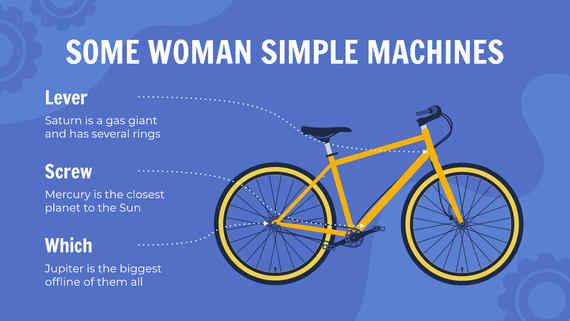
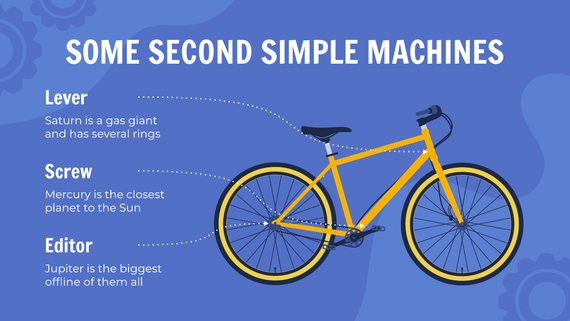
WOMAN: WOMAN -> SECOND
Which: Which -> Editor
